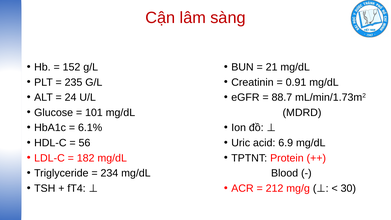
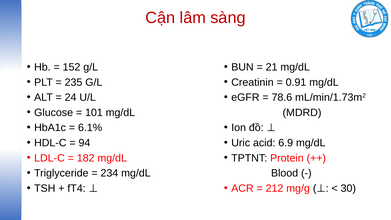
88.7: 88.7 -> 78.6
56: 56 -> 94
